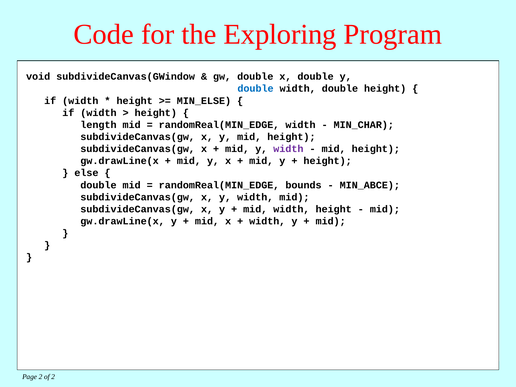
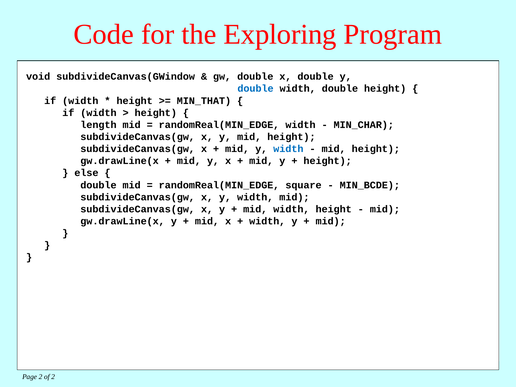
MIN_ELSE: MIN_ELSE -> MIN_THAT
width at (288, 149) colour: purple -> blue
randomReal(MIN_EDGE bounds: bounds -> square
MIN_ABCE: MIN_ABCE -> MIN_BCDE
